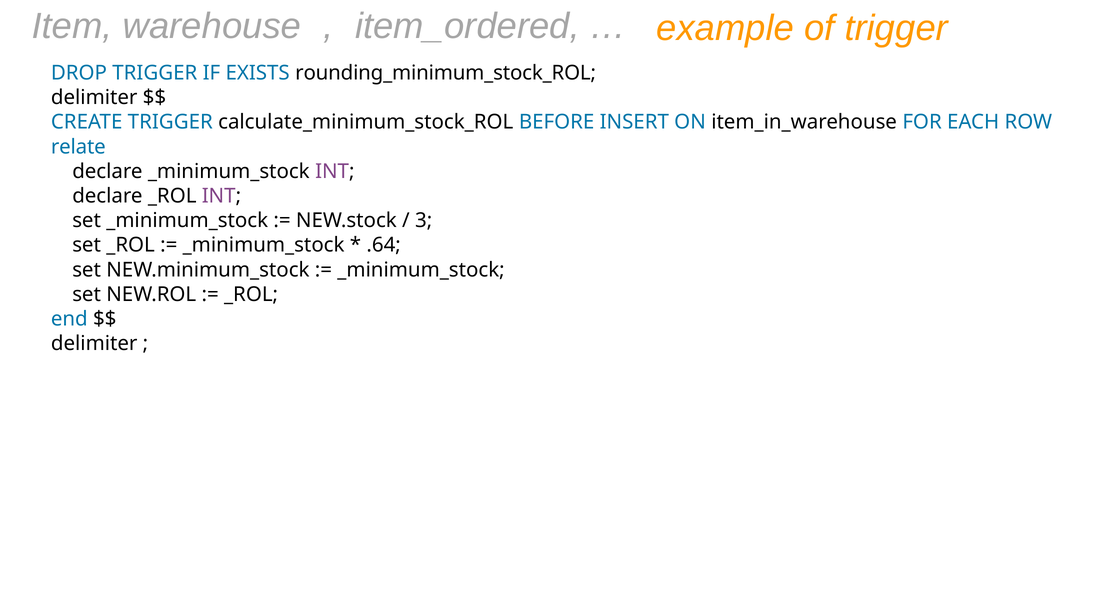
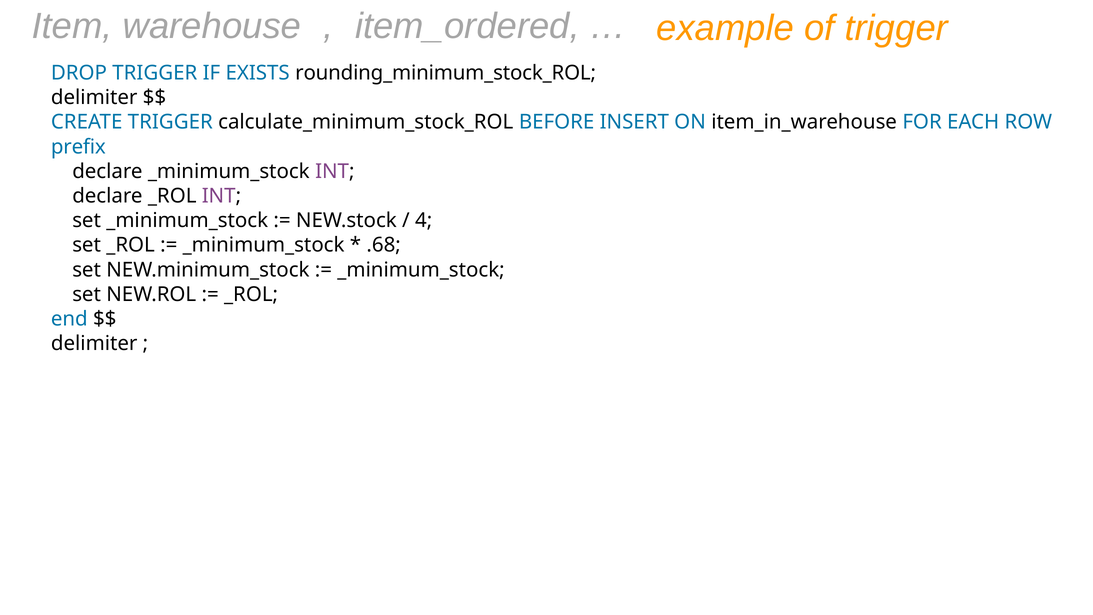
relate: relate -> prefix
3: 3 -> 4
.64: .64 -> .68
